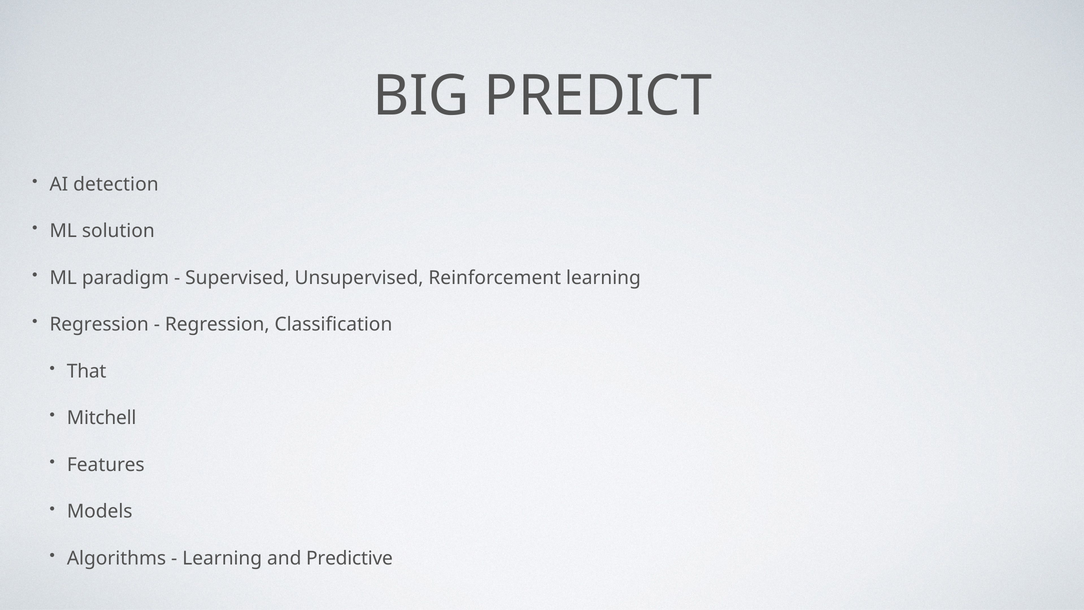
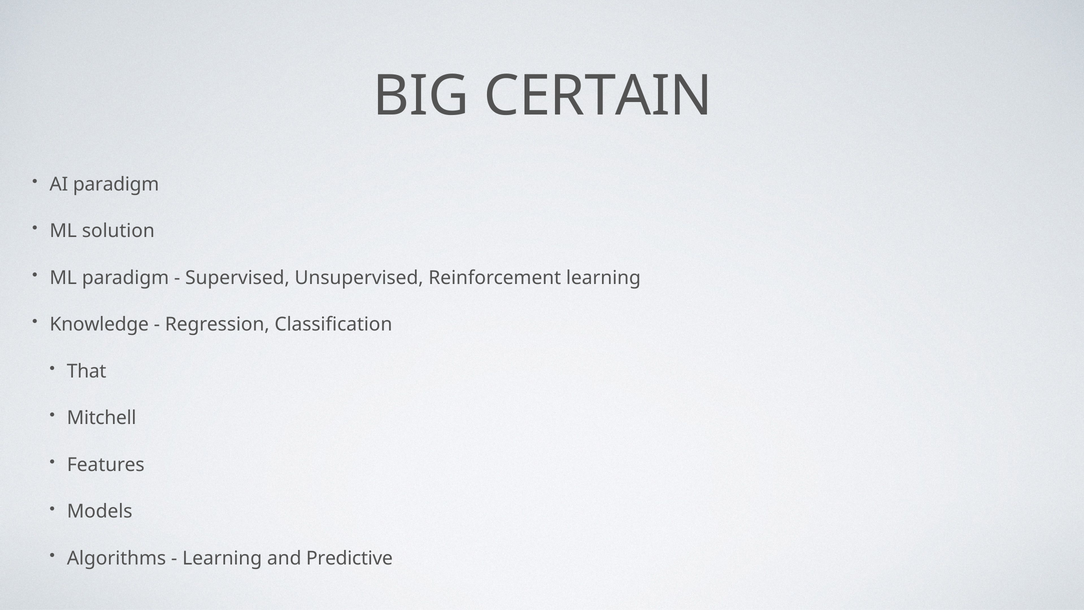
PREDICT: PREDICT -> CERTAIN
AI detection: detection -> paradigm
Regression at (99, 324): Regression -> Knowledge
